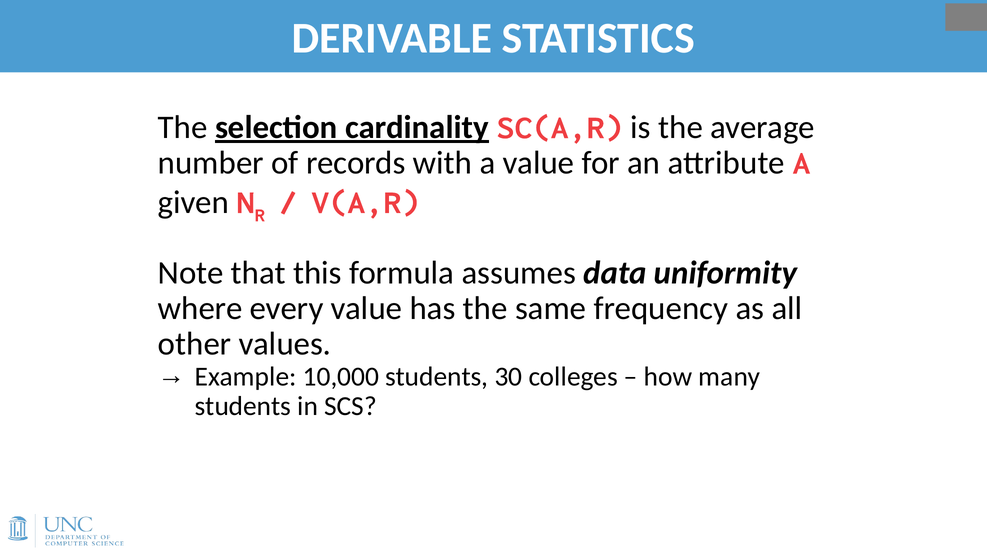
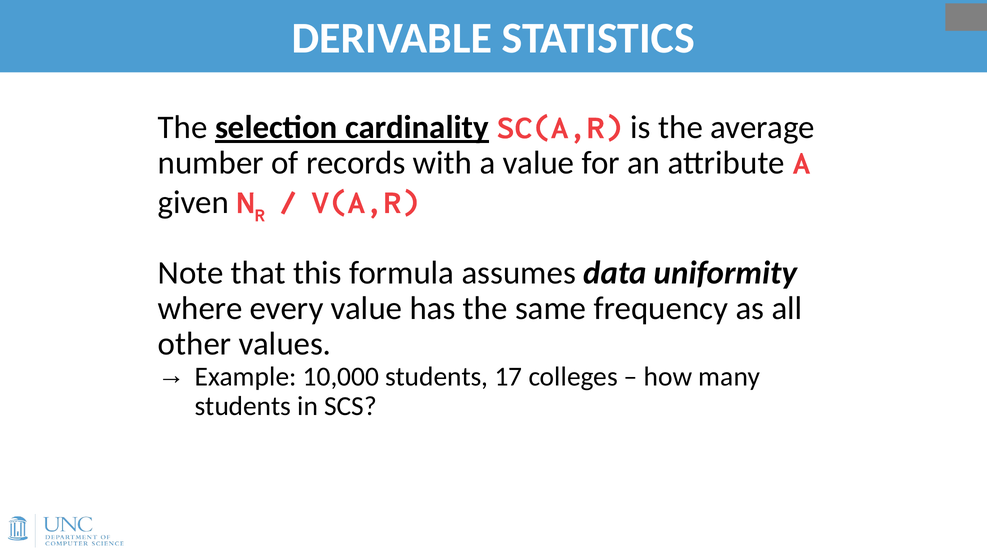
30: 30 -> 17
